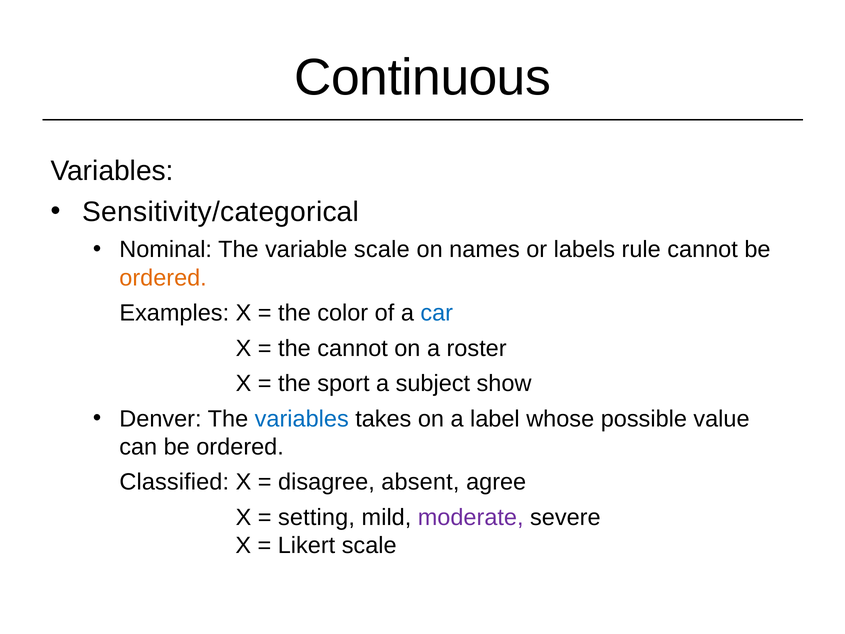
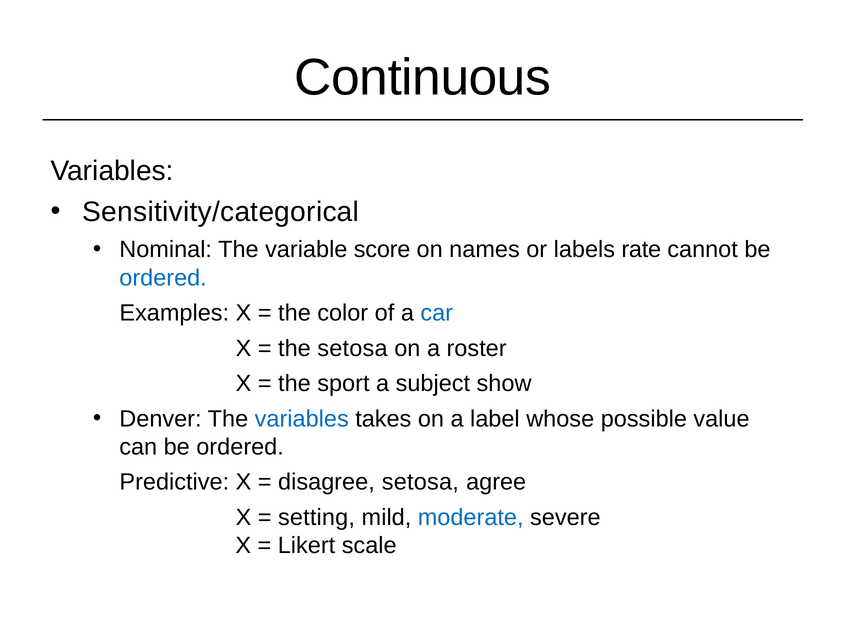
variable scale: scale -> score
rule: rule -> rate
ordered at (163, 278) colour: orange -> blue
the cannot: cannot -> setosa
Classified: Classified -> Predictive
disagree absent: absent -> setosa
moderate colour: purple -> blue
